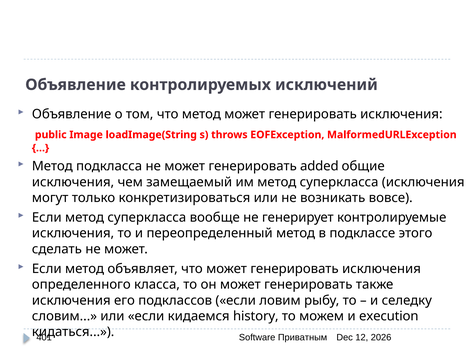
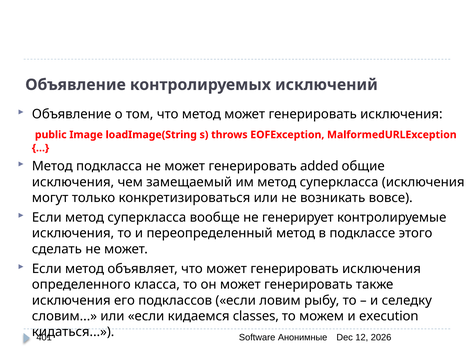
history: history -> classes
Приватным: Приватным -> Анонимные
